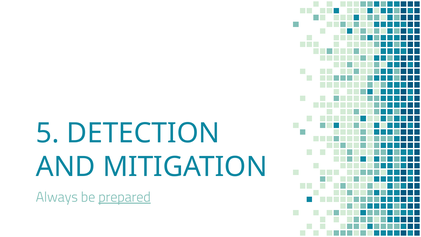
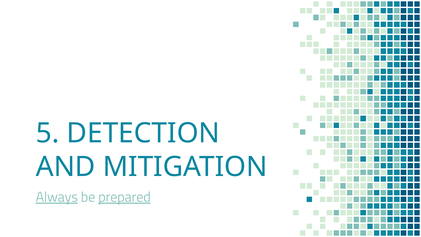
Always underline: none -> present
